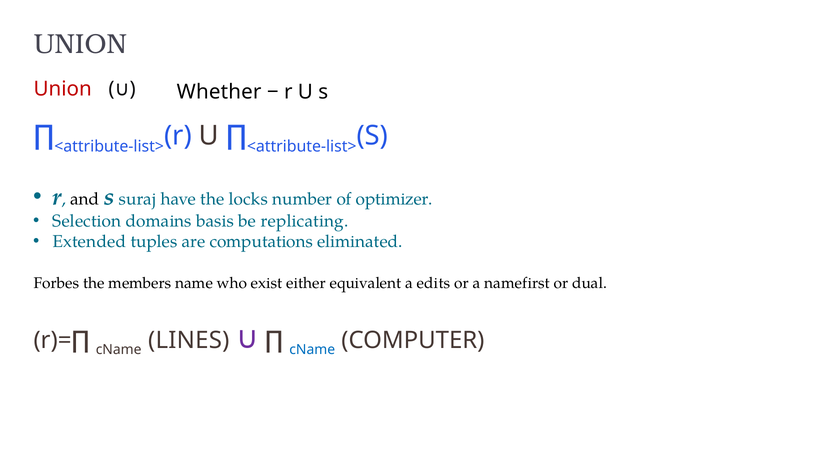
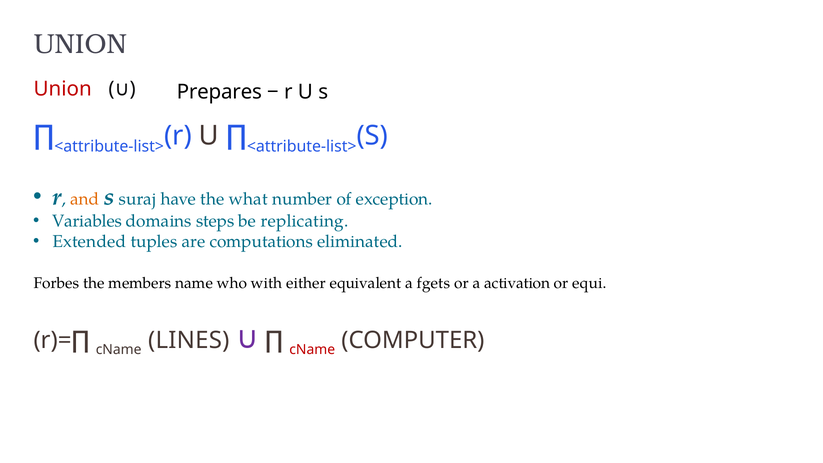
Whether: Whether -> Prepares
and colour: black -> orange
locks: locks -> what
optimizer: optimizer -> exception
Selection: Selection -> Variables
basis: basis -> steps
exist: exist -> with
edits: edits -> fgets
namefirst: namefirst -> activation
dual: dual -> equi
cName at (312, 350) colour: blue -> red
